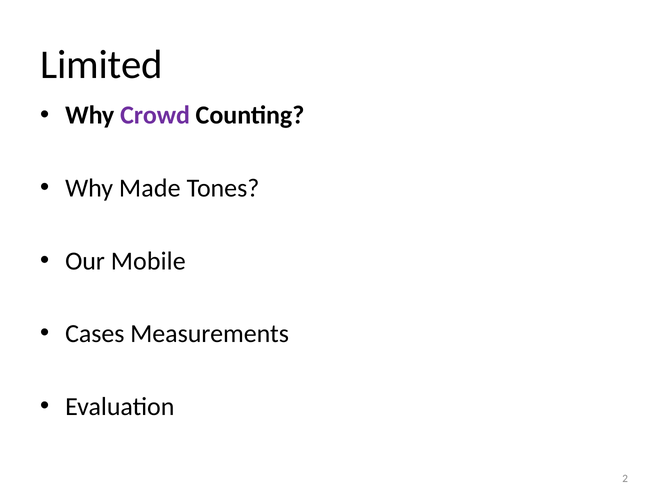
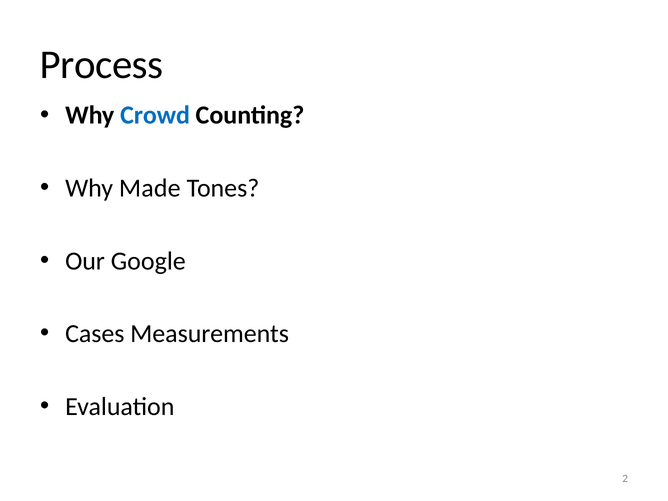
Limited: Limited -> Process
Crowd colour: purple -> blue
Mobile: Mobile -> Google
